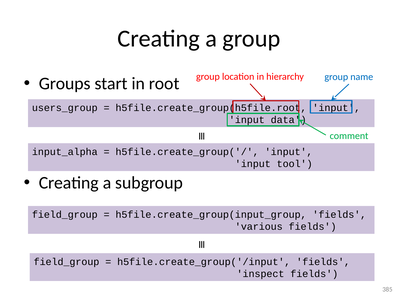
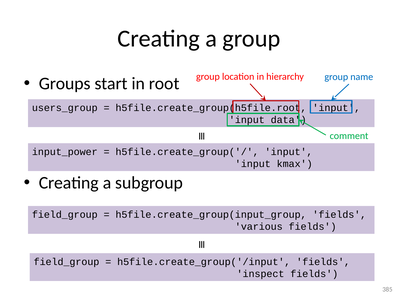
input_alpha: input_alpha -> input_power
tool: tool -> kmax
